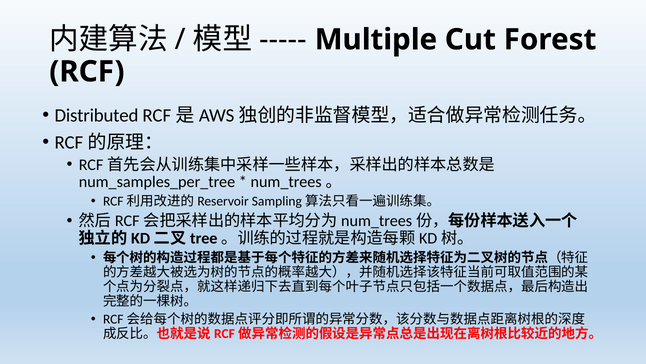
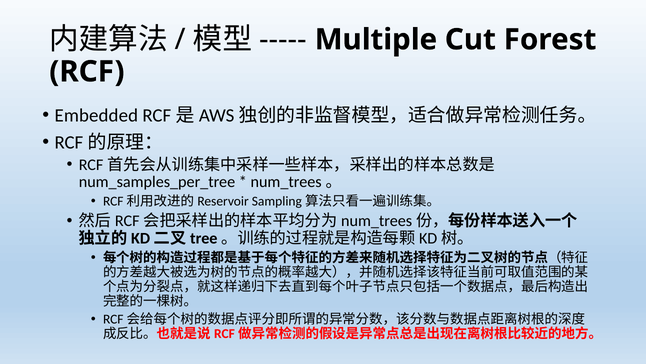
Distributed: Distributed -> Embedded
